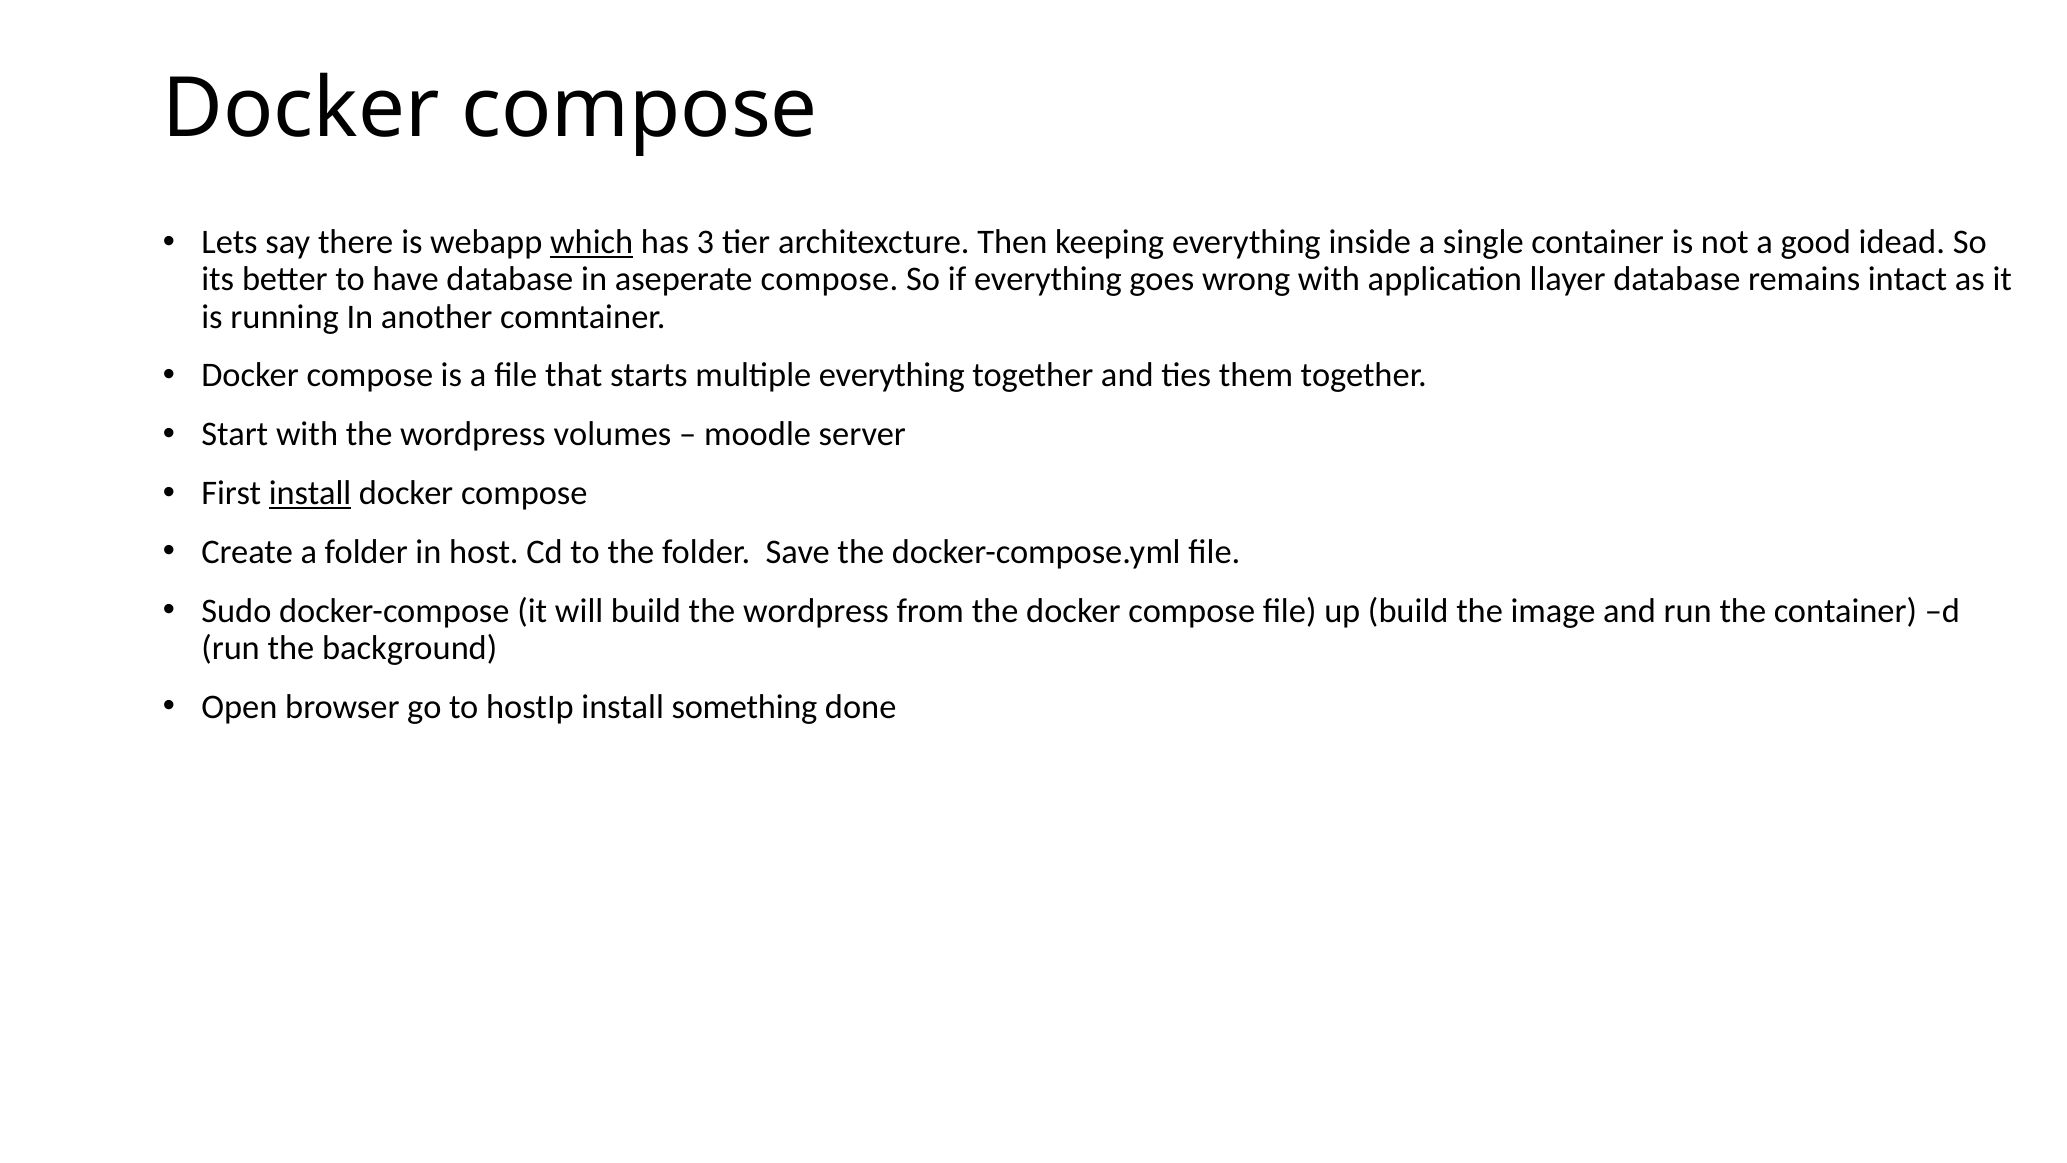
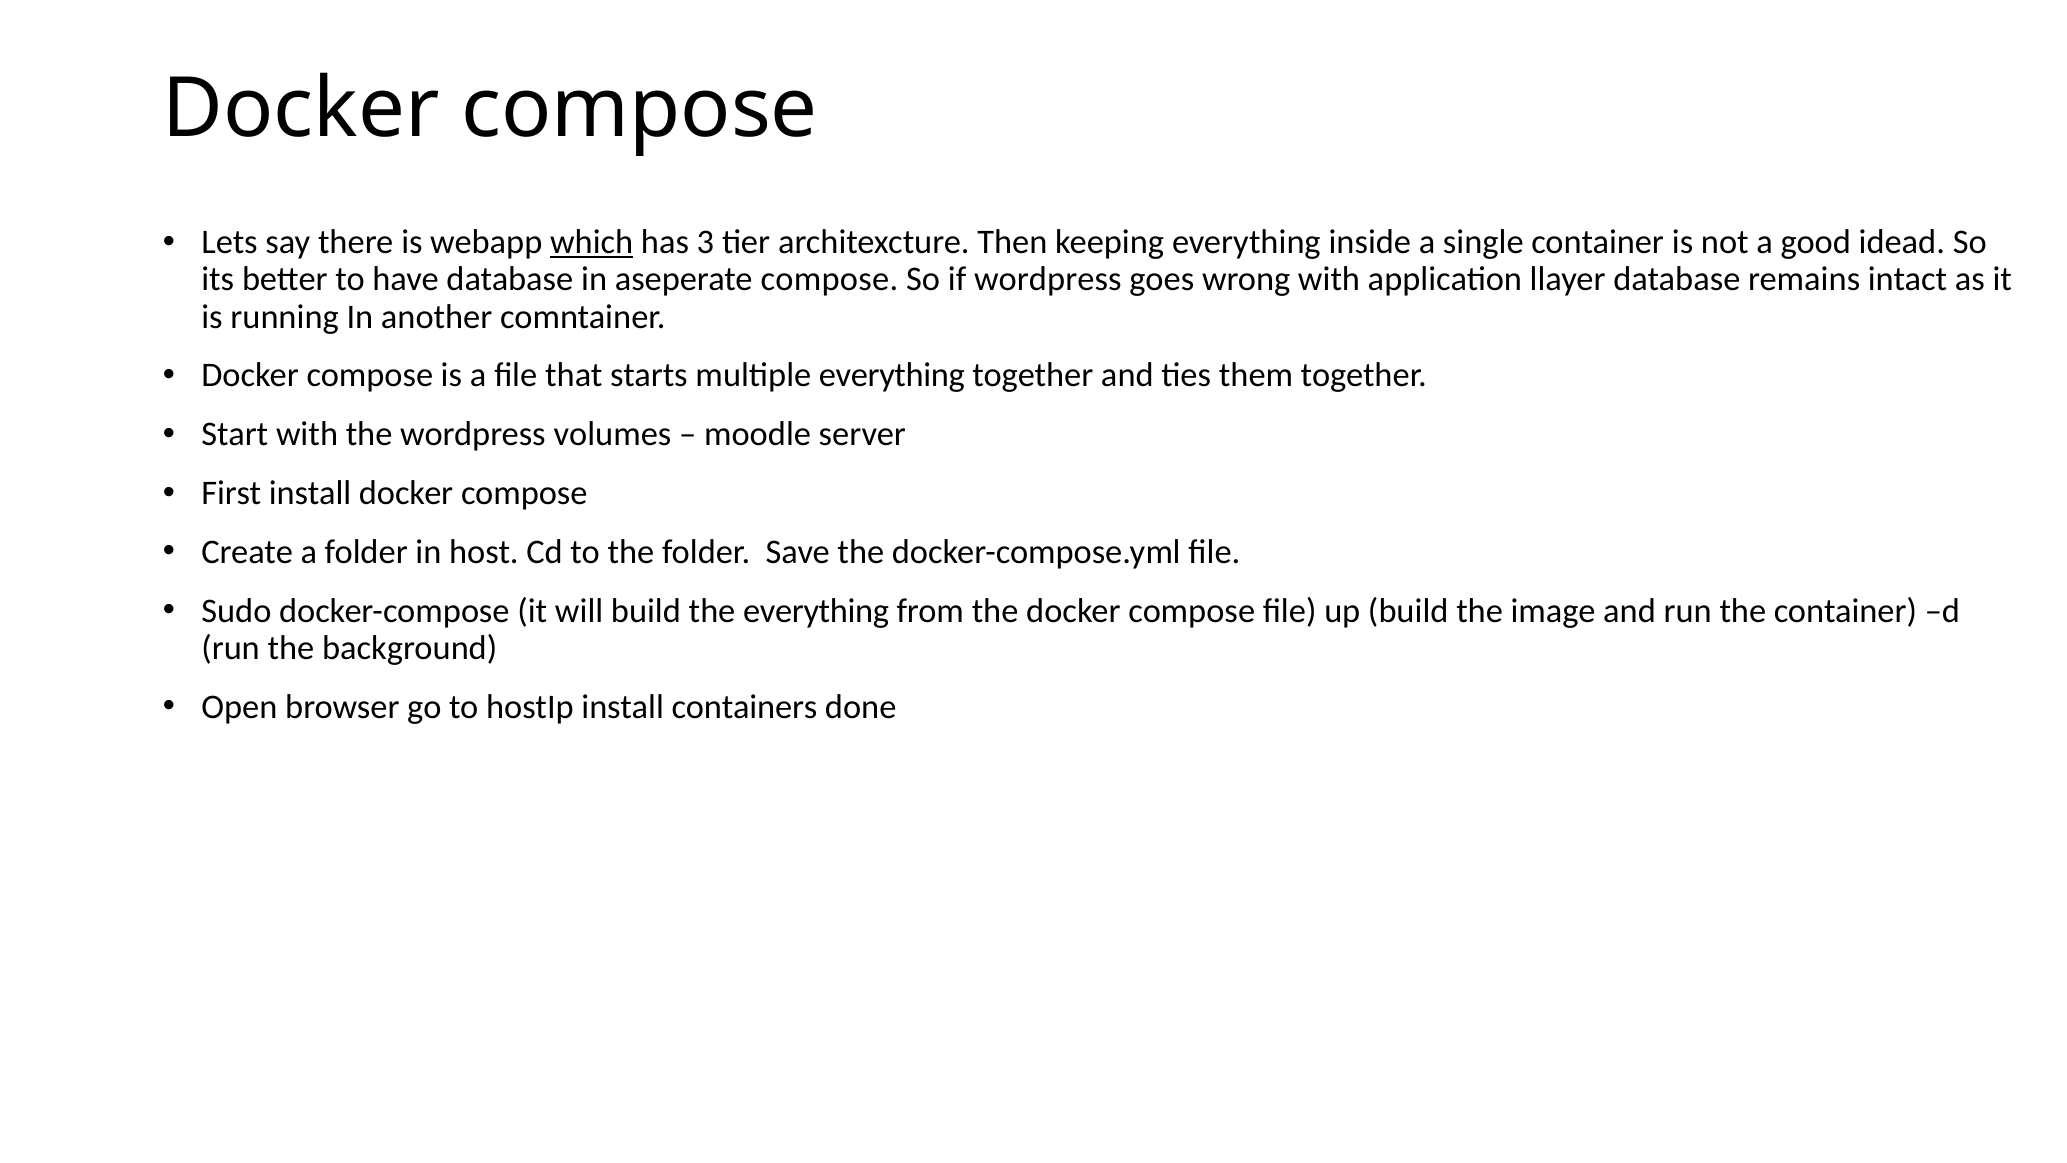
if everything: everything -> wordpress
install at (310, 493) underline: present -> none
build the wordpress: wordpress -> everything
something: something -> containers
